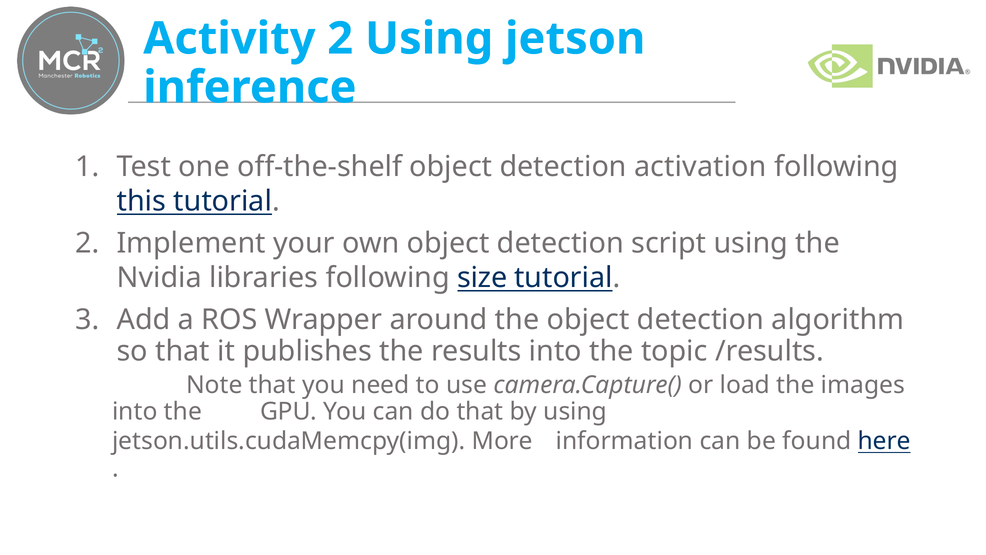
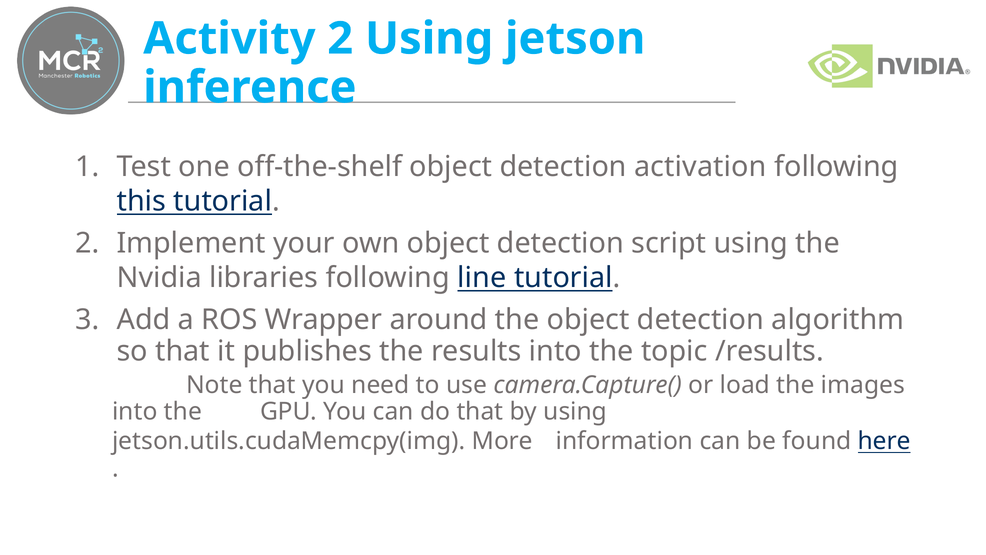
size: size -> line
